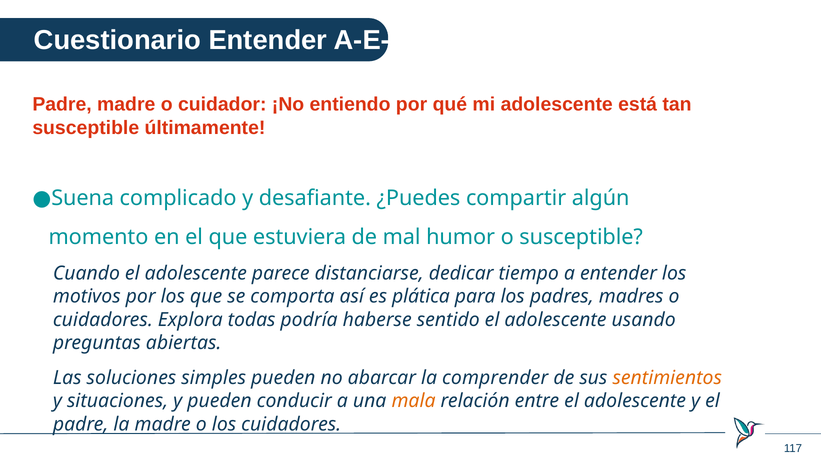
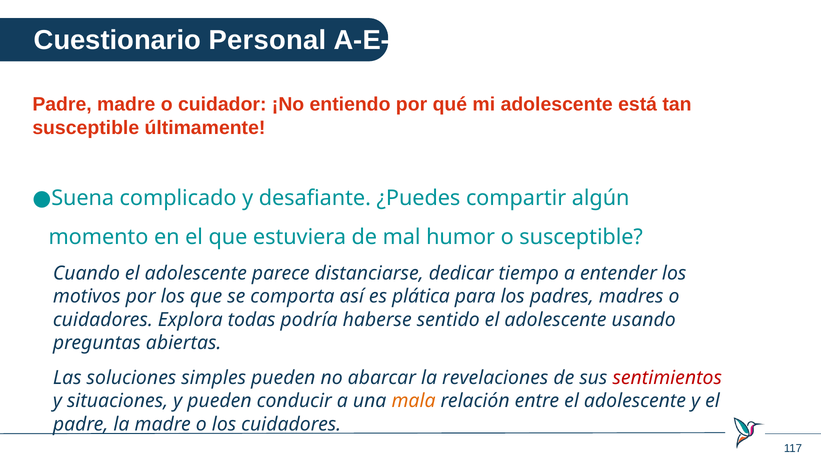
Cuestionario Entender: Entender -> Personal
comprender: comprender -> revelaciones
sentimientos colour: orange -> red
